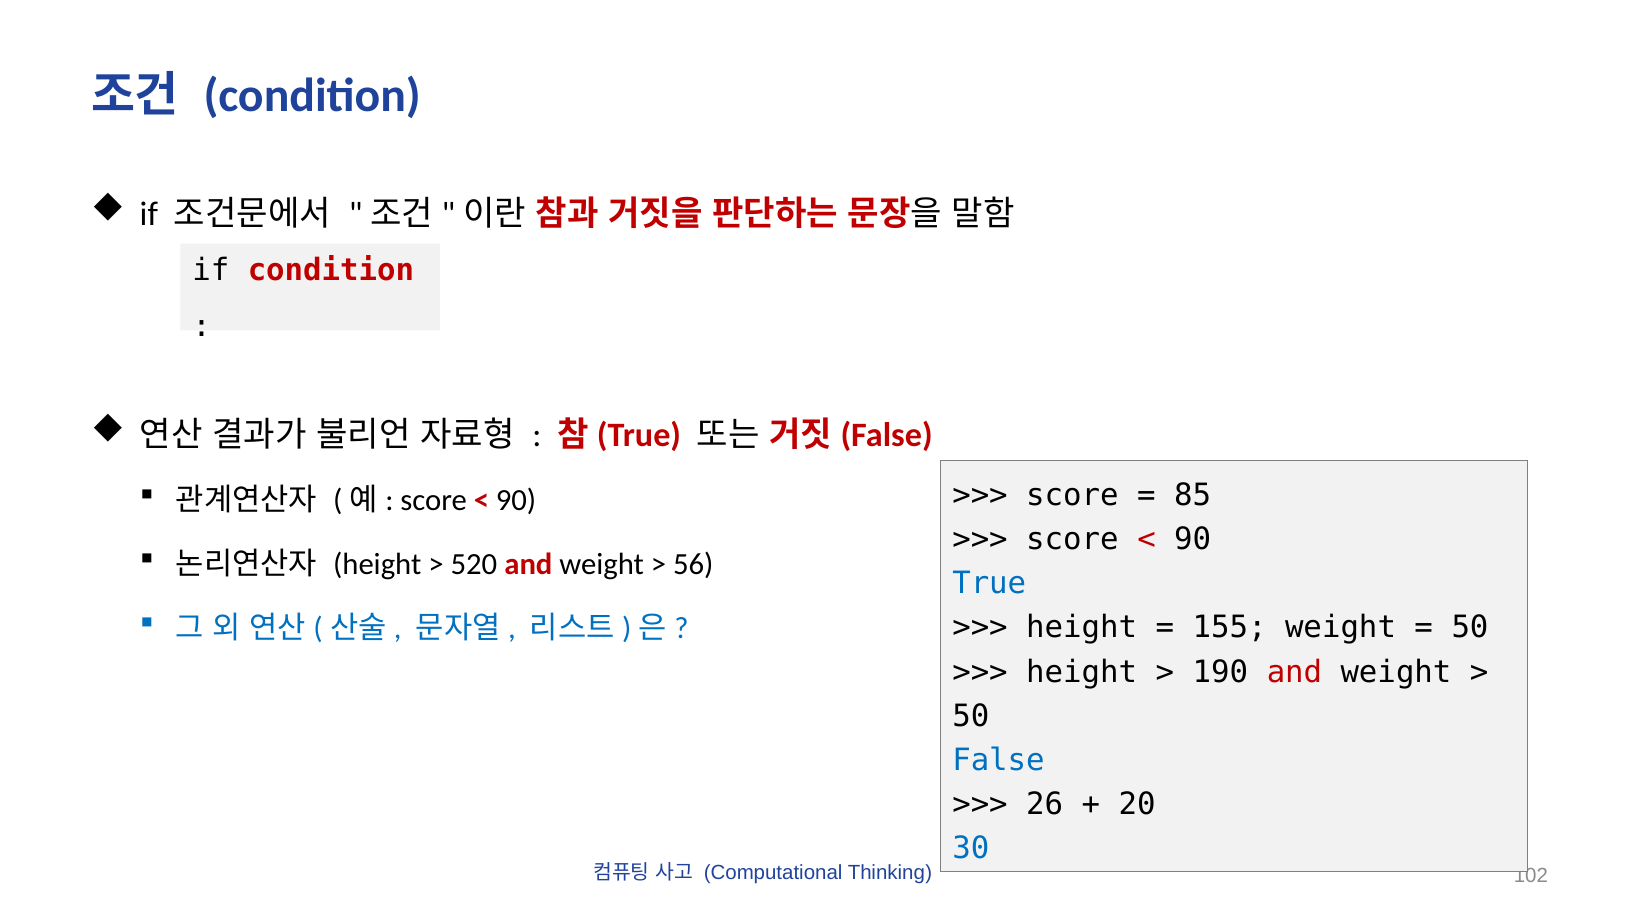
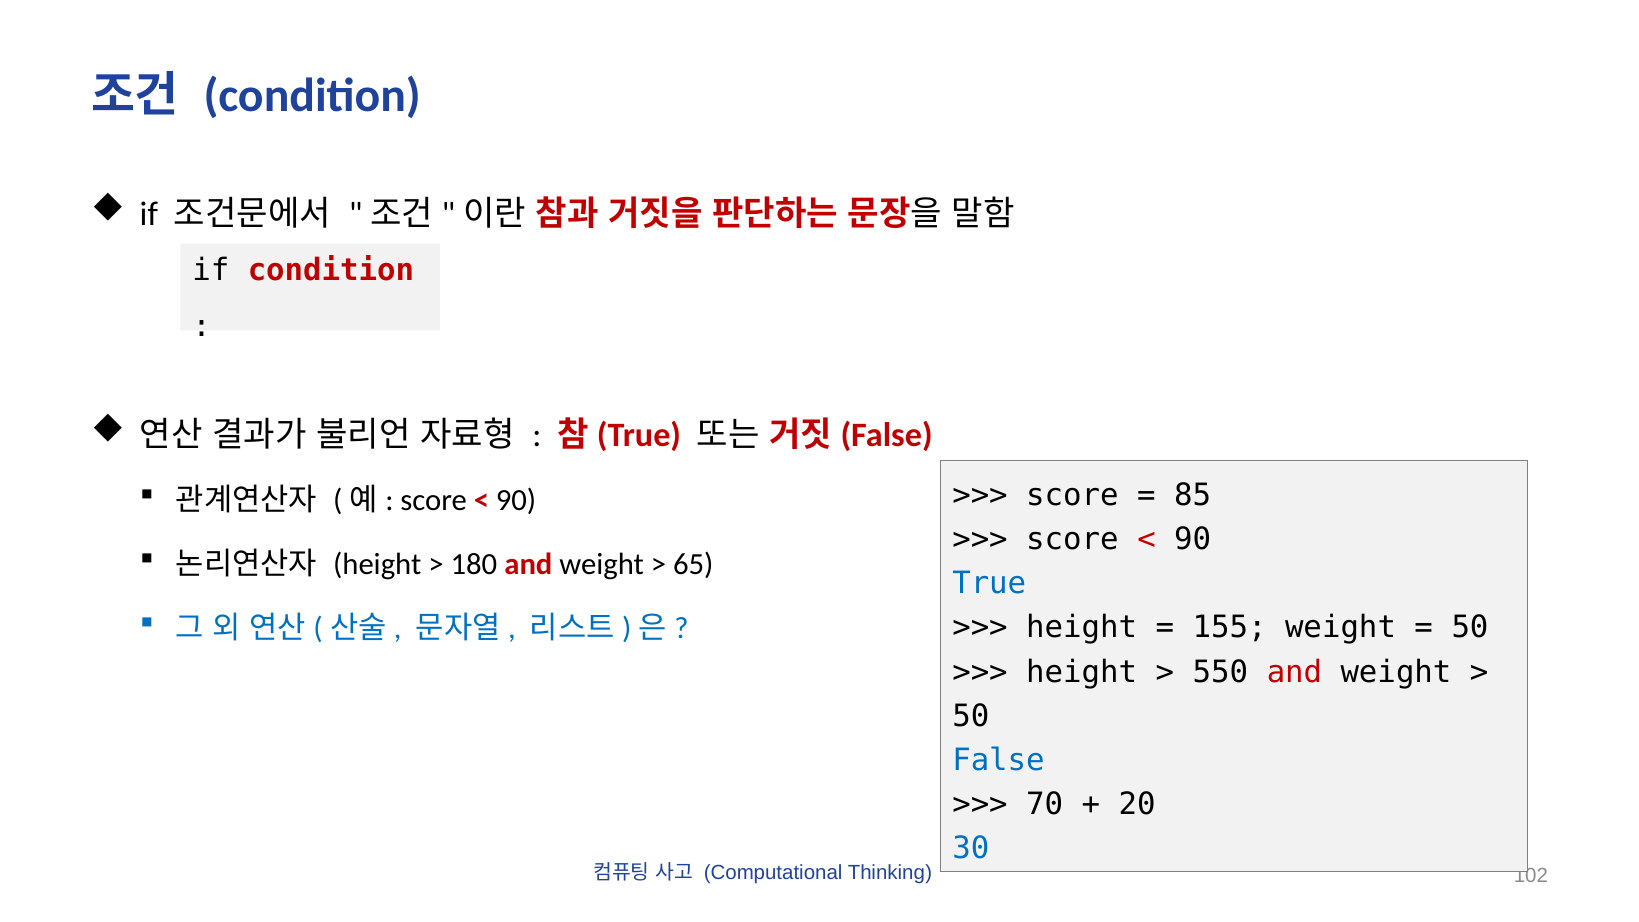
520: 520 -> 180
56: 56 -> 65
190: 190 -> 550
26: 26 -> 70
